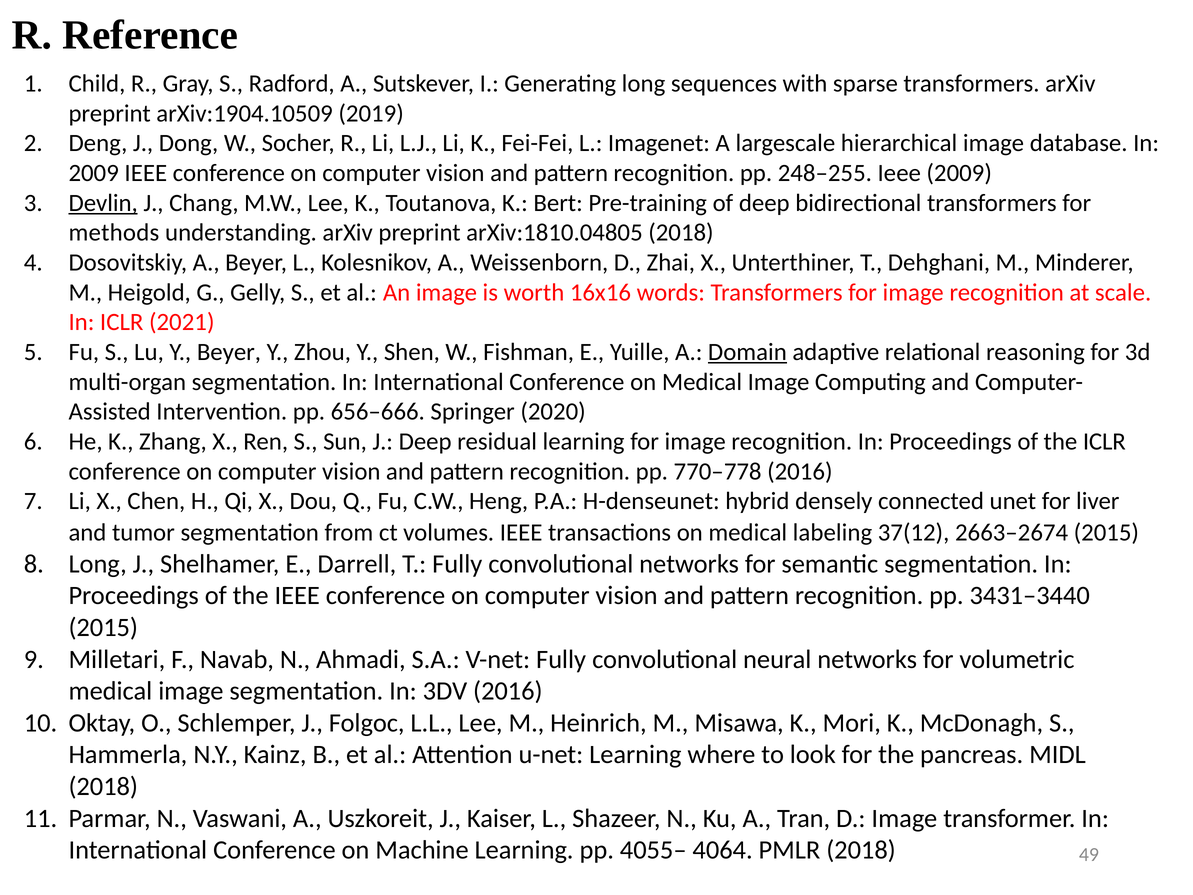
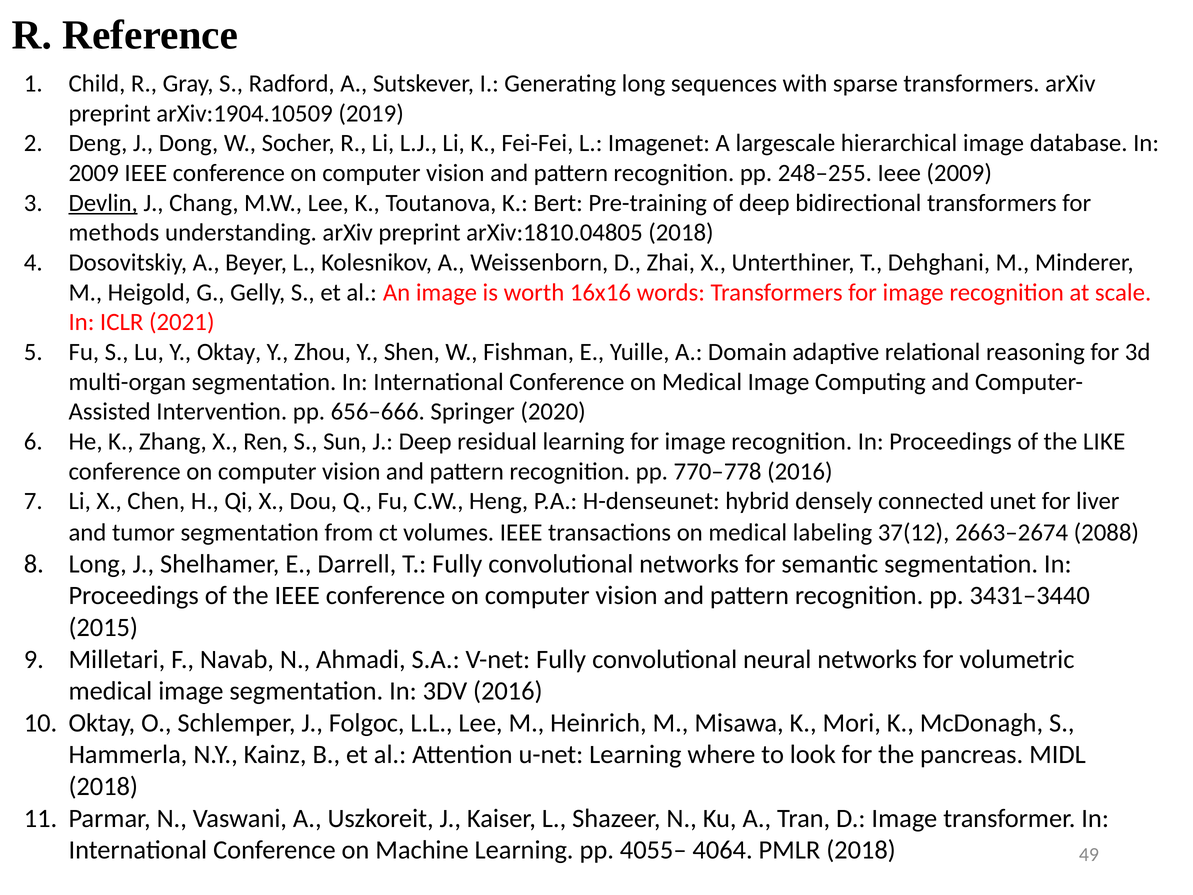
Y Beyer: Beyer -> Oktay
Domain underline: present -> none
the ICLR: ICLR -> LIKE
2663–2674 2015: 2015 -> 2088
